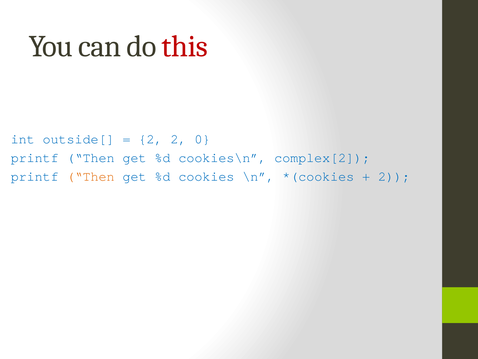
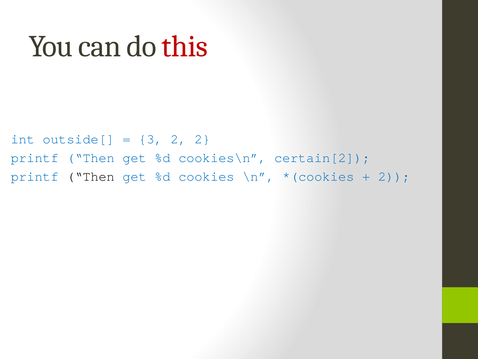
2 at (151, 139): 2 -> 3
2 0: 0 -> 2
complex[2: complex[2 -> certain[2
Then at (91, 176) colour: orange -> black
